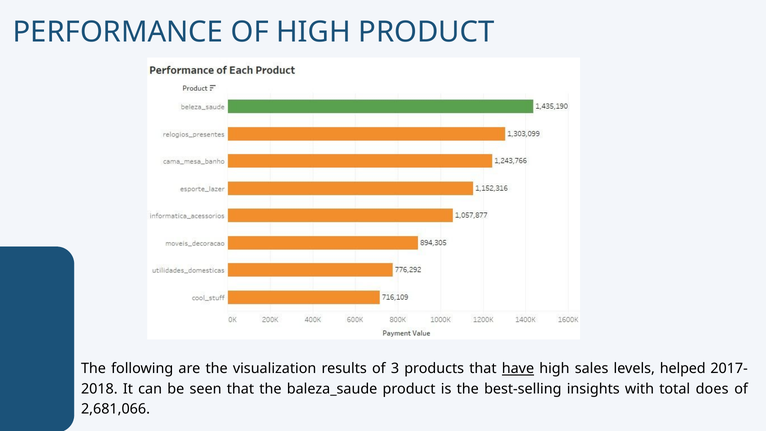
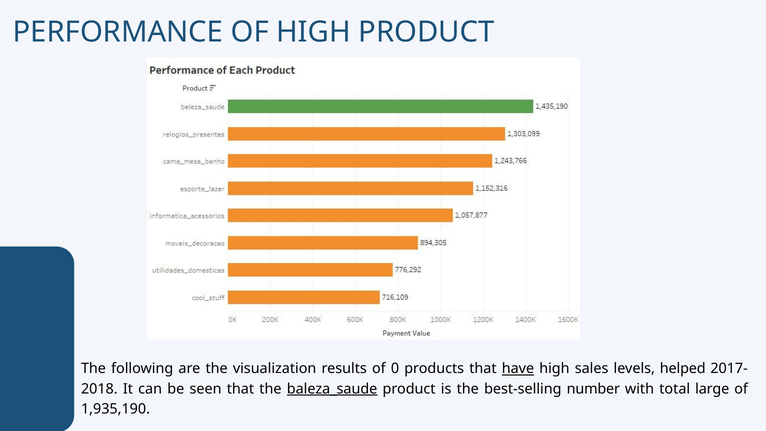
3: 3 -> 0
baleza_saude underline: none -> present
insights: insights -> number
does: does -> large
2,681,066: 2,681,066 -> 1,935,190
